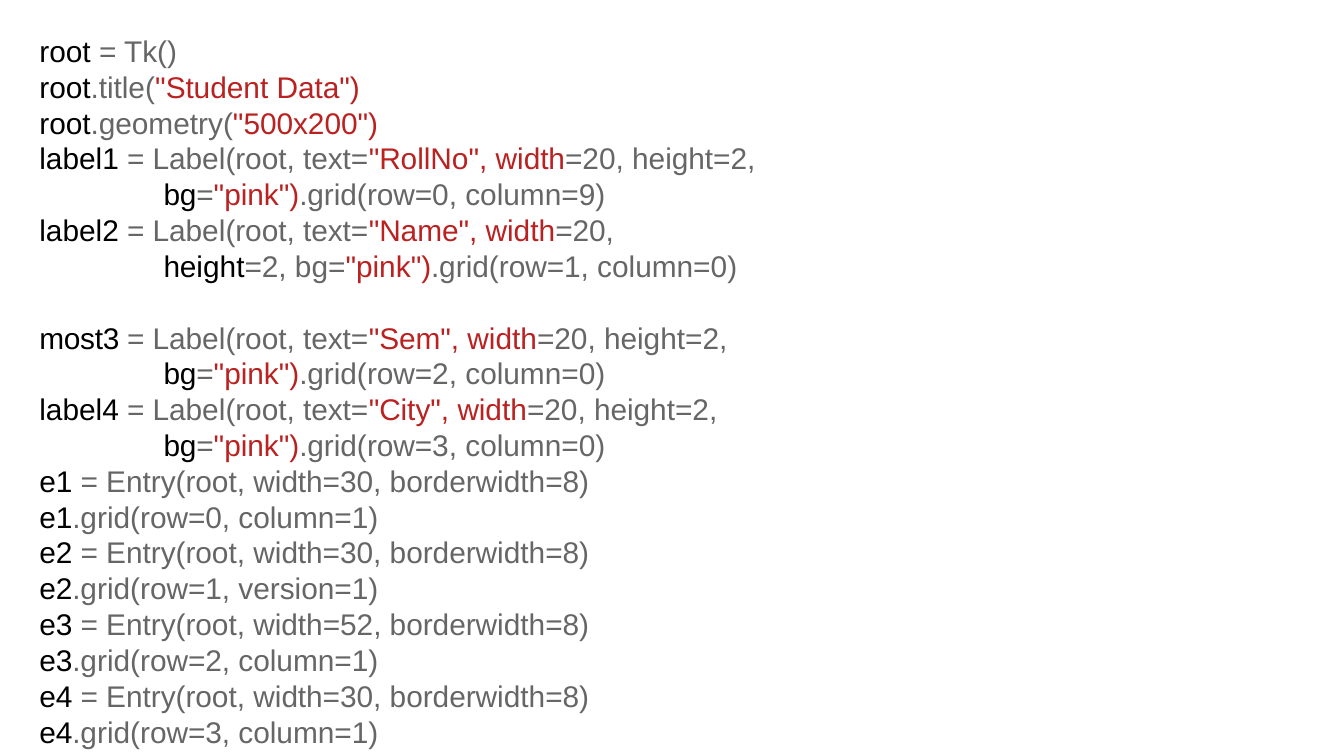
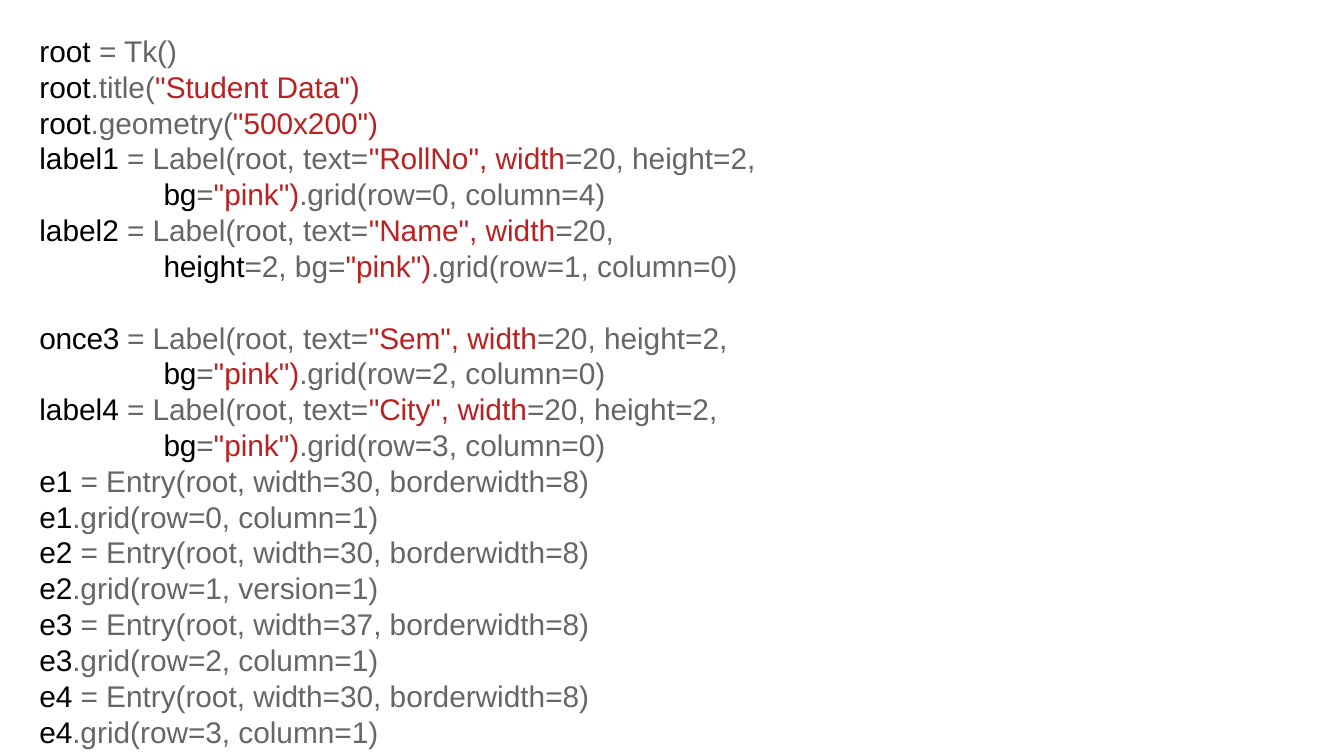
column=9: column=9 -> column=4
most3: most3 -> once3
width=52: width=52 -> width=37
